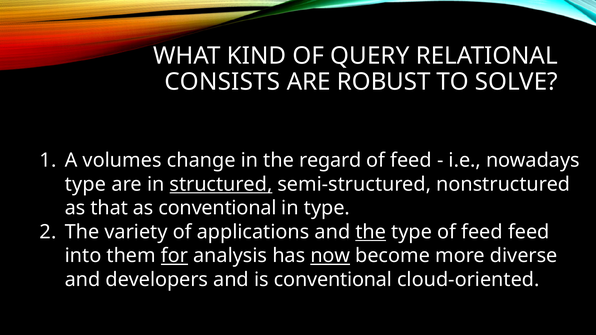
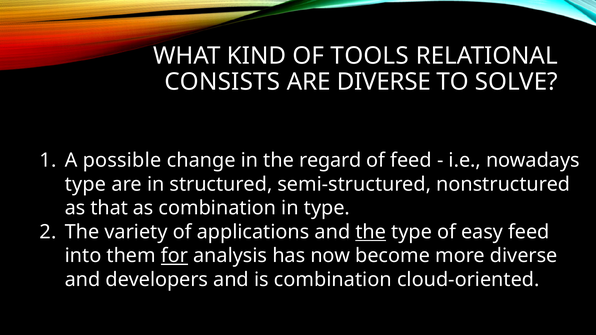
QUERY: QUERY -> TOOLS
ARE ROBUST: ROBUST -> DIVERSE
volumes: volumes -> possible
structured underline: present -> none
as conventional: conventional -> combination
type of feed: feed -> easy
now underline: present -> none
is conventional: conventional -> combination
